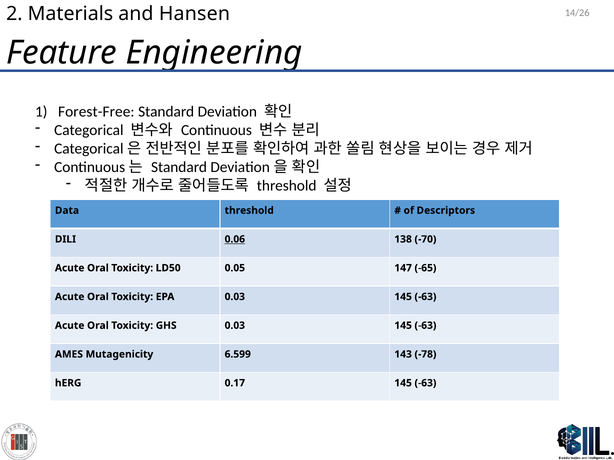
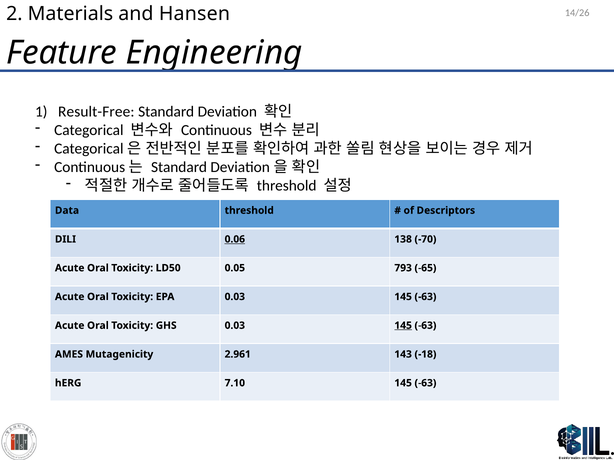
Forest-Free: Forest-Free -> Result-Free
147: 147 -> 793
145 at (403, 326) underline: none -> present
6.599: 6.599 -> 2.961
-78: -78 -> -18
0.17: 0.17 -> 7.10
